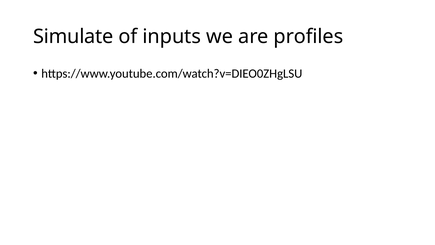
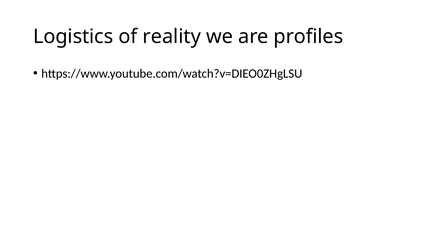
Simulate: Simulate -> Logistics
inputs: inputs -> reality
